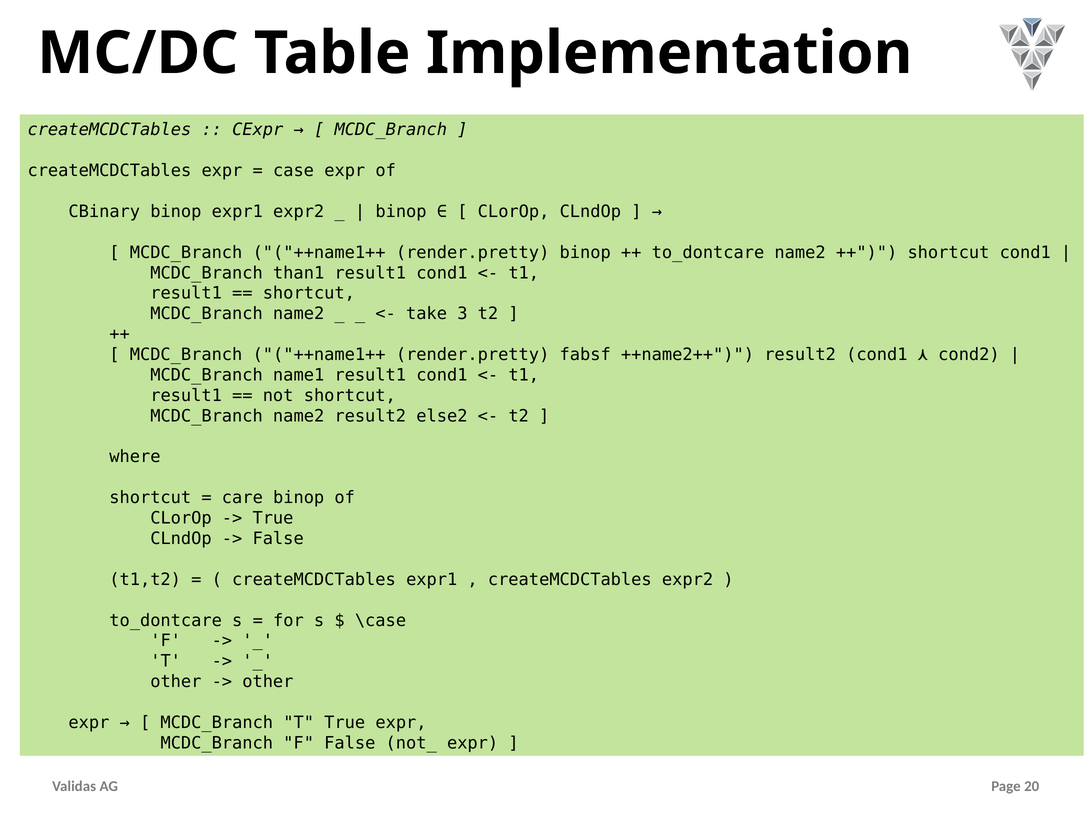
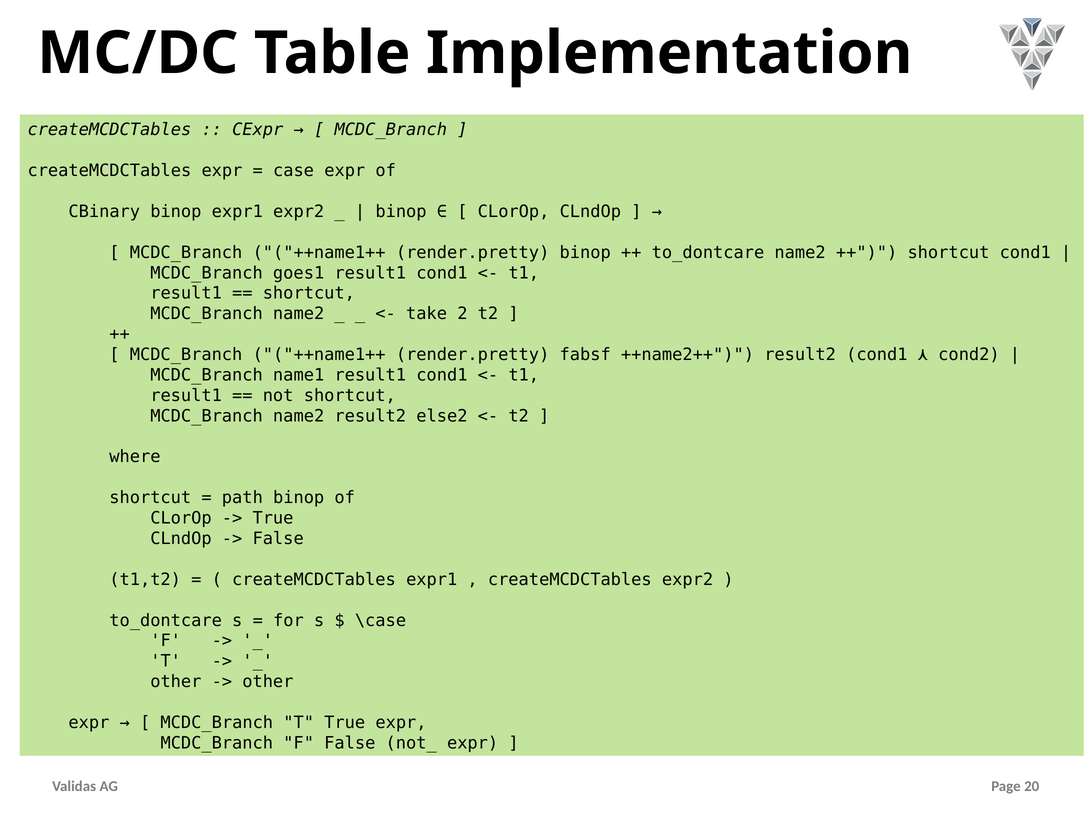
than1: than1 -> goes1
3: 3 -> 2
care: care -> path
